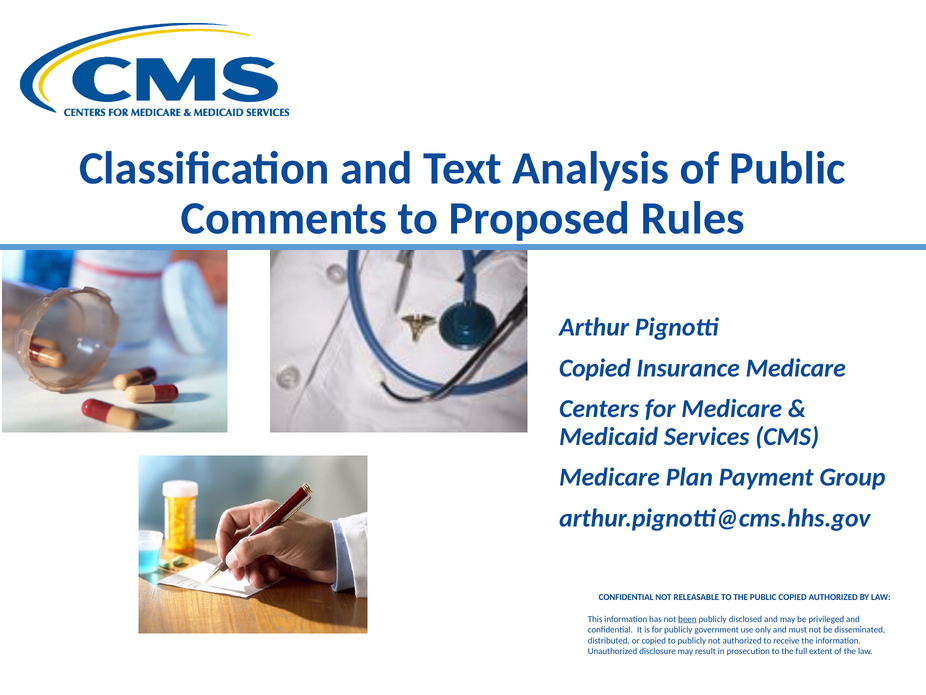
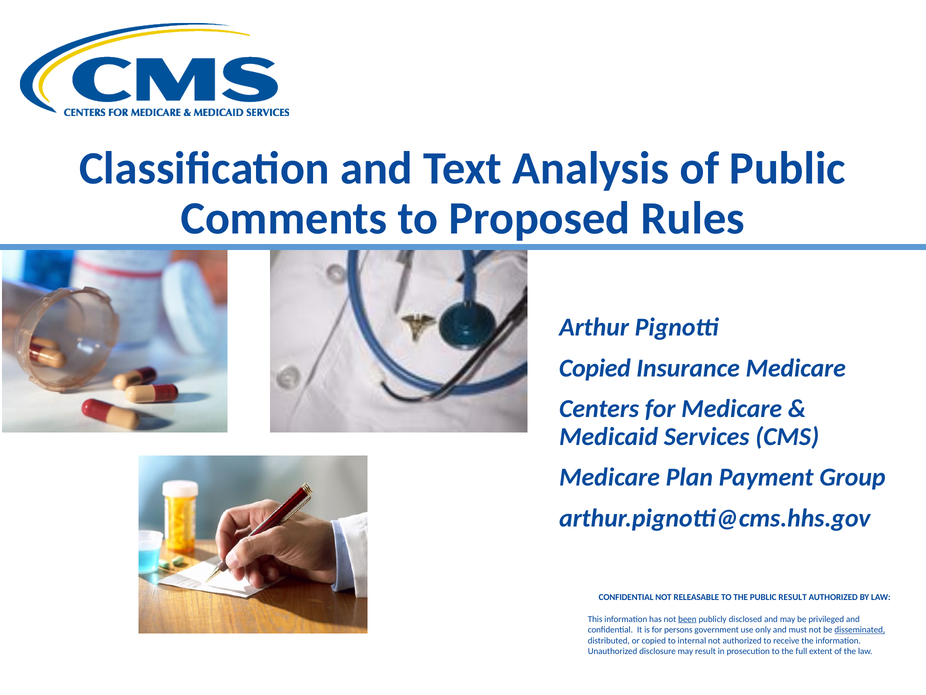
PUBLIC COPIED: COPIED -> RESULT
for publicly: publicly -> persons
disseminated underline: none -> present
to publicly: publicly -> internal
